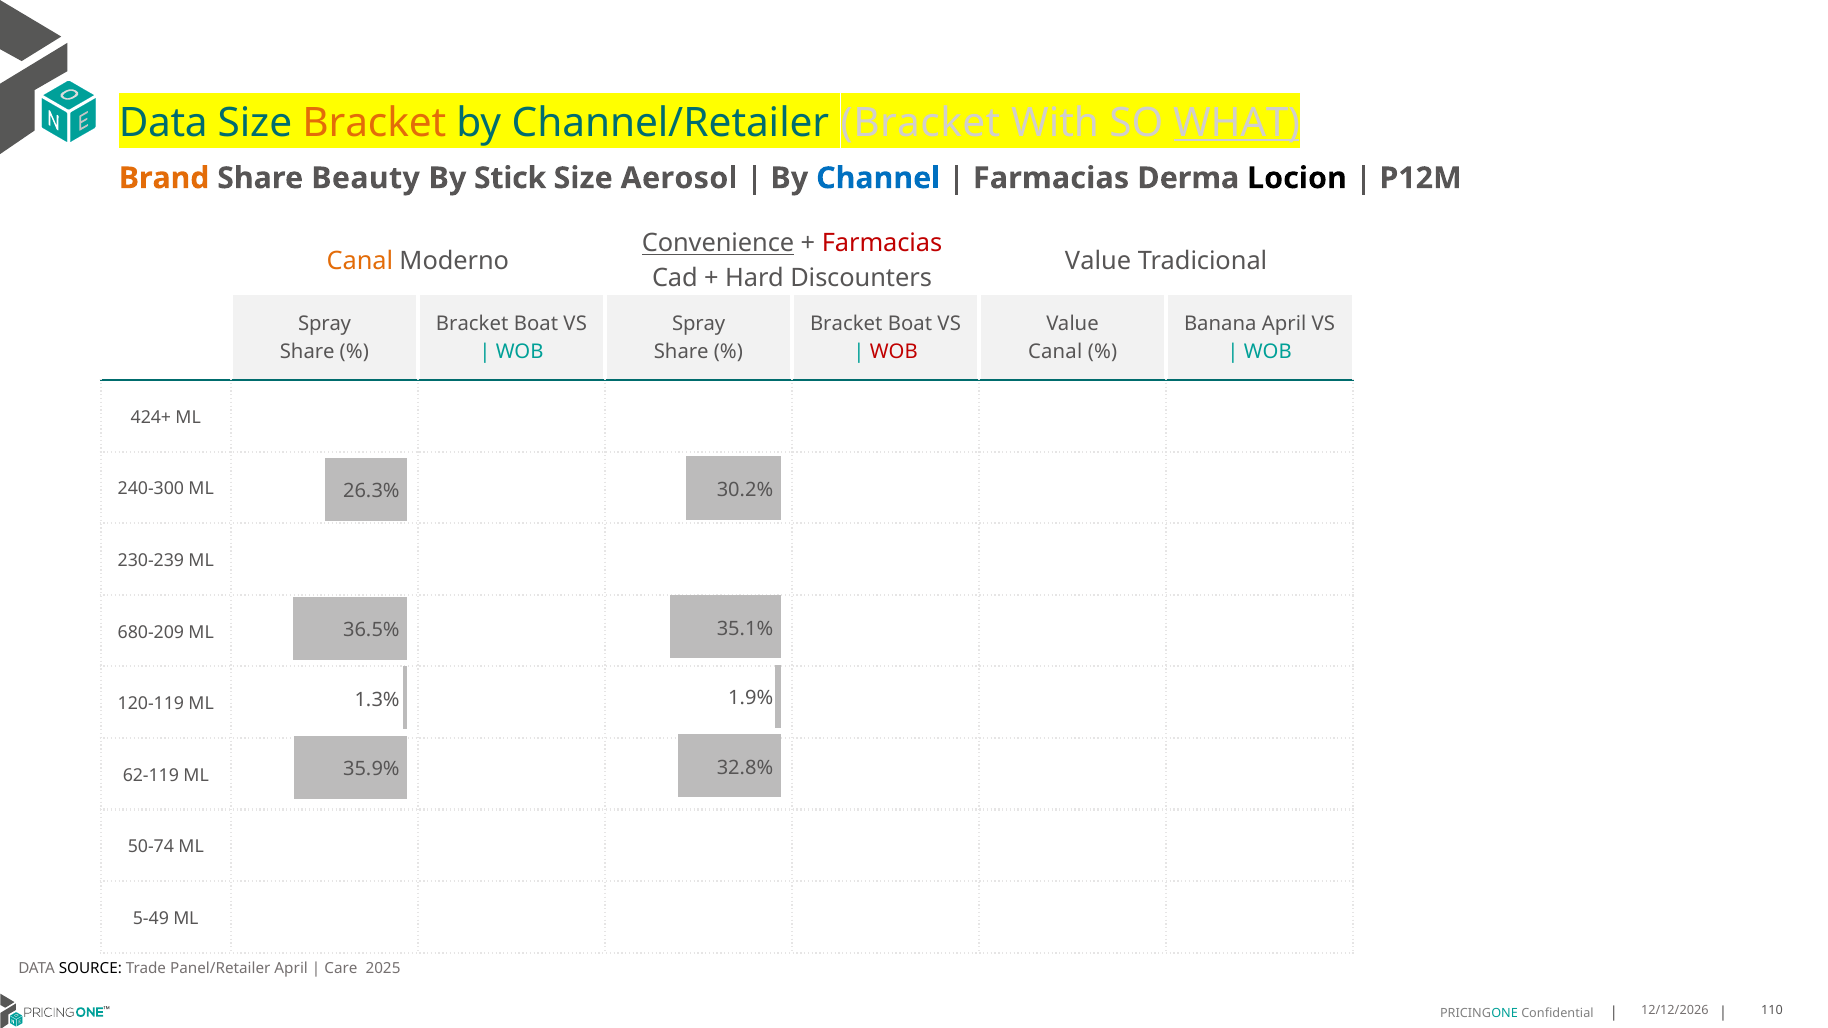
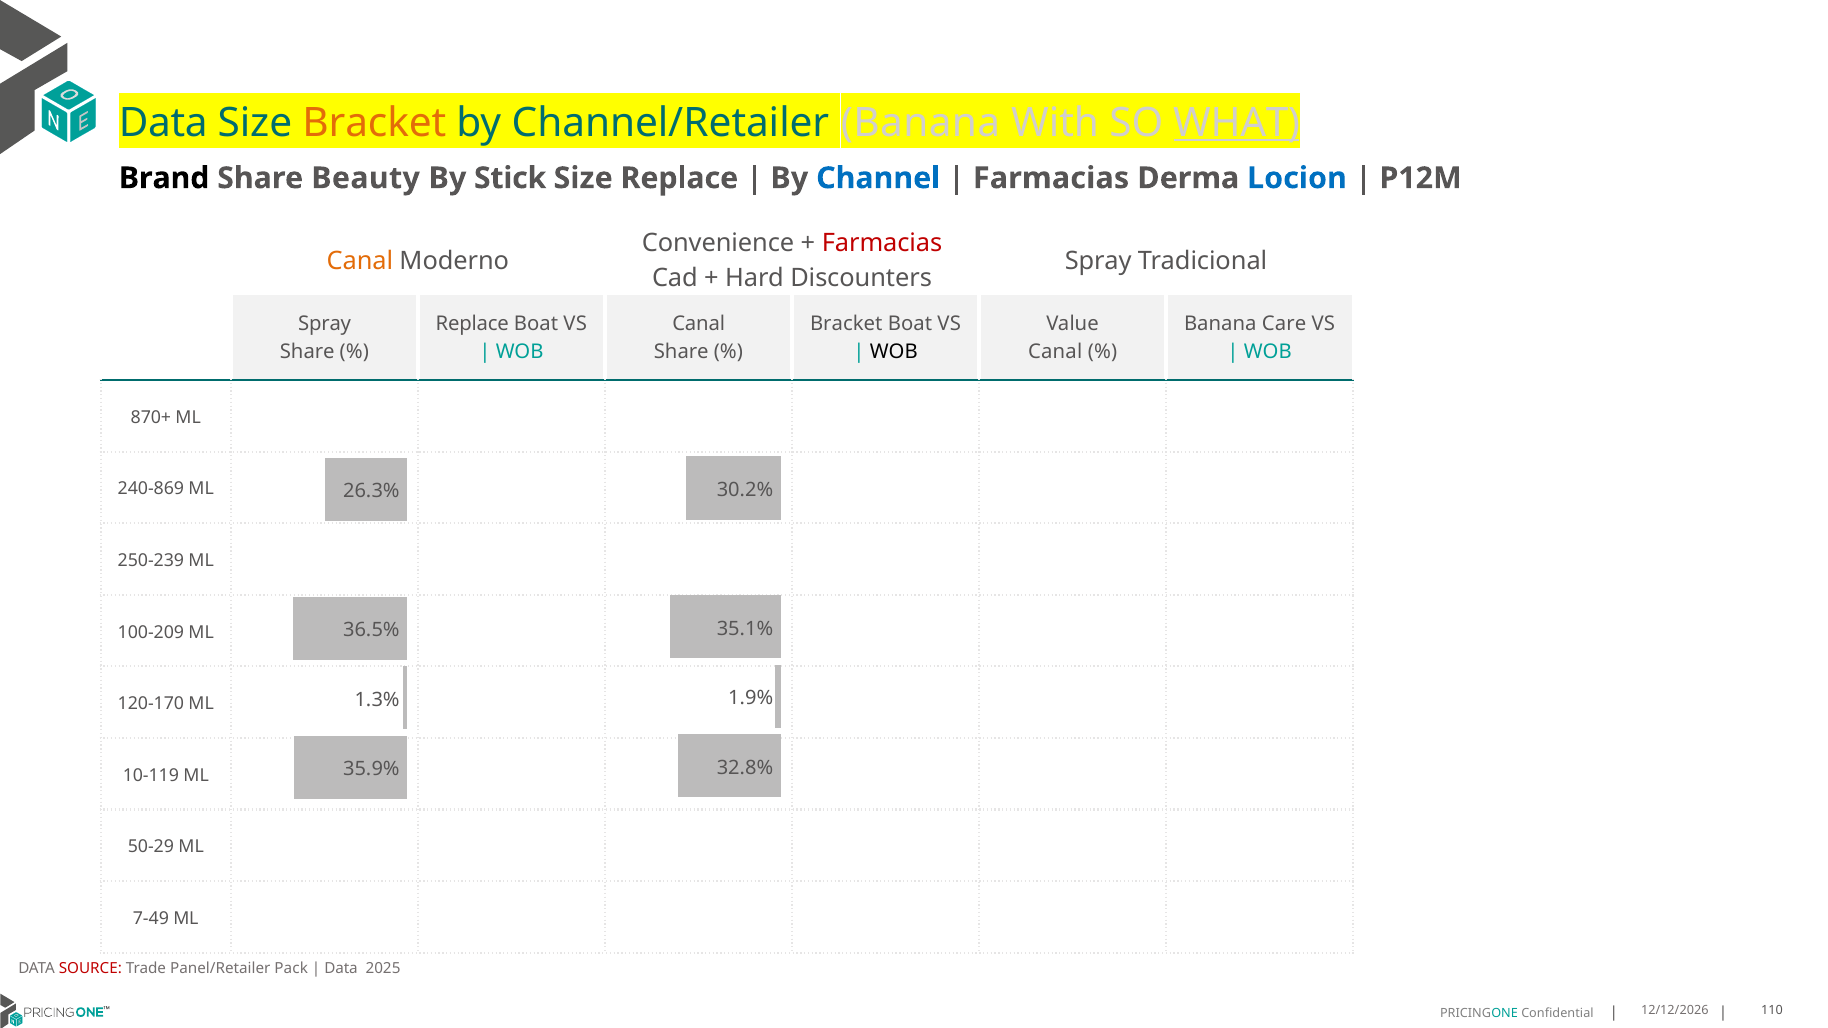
Channel/Retailer Bracket: Bracket -> Banana
Brand colour: orange -> black
Size Aerosol: Aerosol -> Replace
Locion colour: black -> blue
Convenience underline: present -> none
Value at (1098, 261): Value -> Spray
Bracket at (472, 324): Bracket -> Replace
Spray at (699, 324): Spray -> Canal
Banana April: April -> Care
WOB at (894, 352) colour: red -> black
424+: 424+ -> 870+
240-300: 240-300 -> 240-869
230-239: 230-239 -> 250-239
680-209: 680-209 -> 100-209
120-119: 120-119 -> 120-170
62-119: 62-119 -> 10-119
50-74: 50-74 -> 50-29
5-49: 5-49 -> 7-49
SOURCE colour: black -> red
Panel/Retailer April: April -> Pack
Care at (341, 968): Care -> Data
